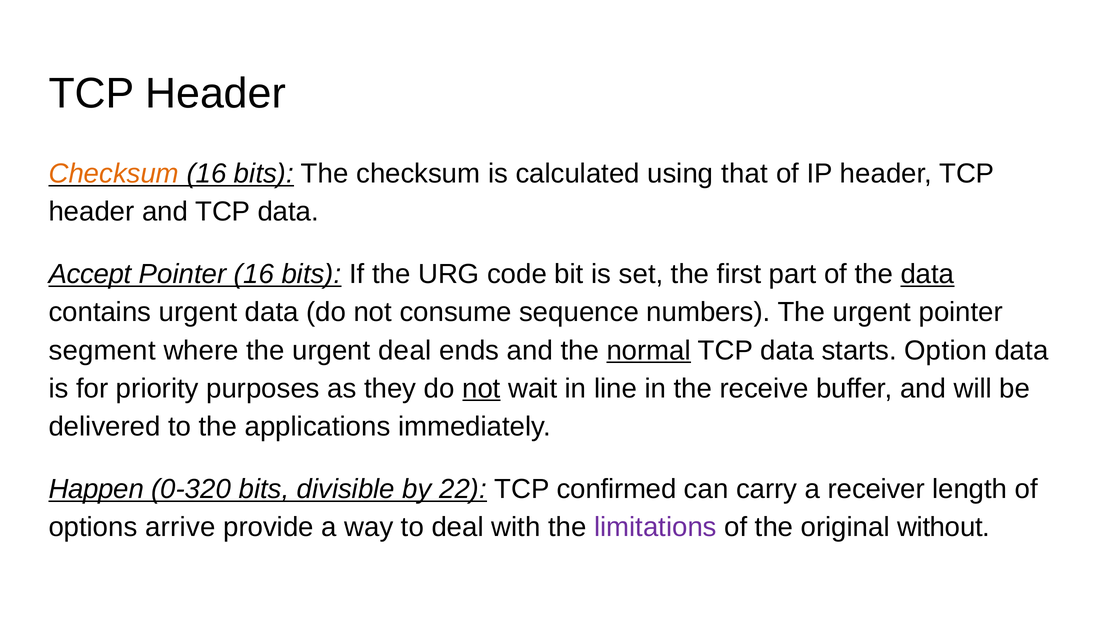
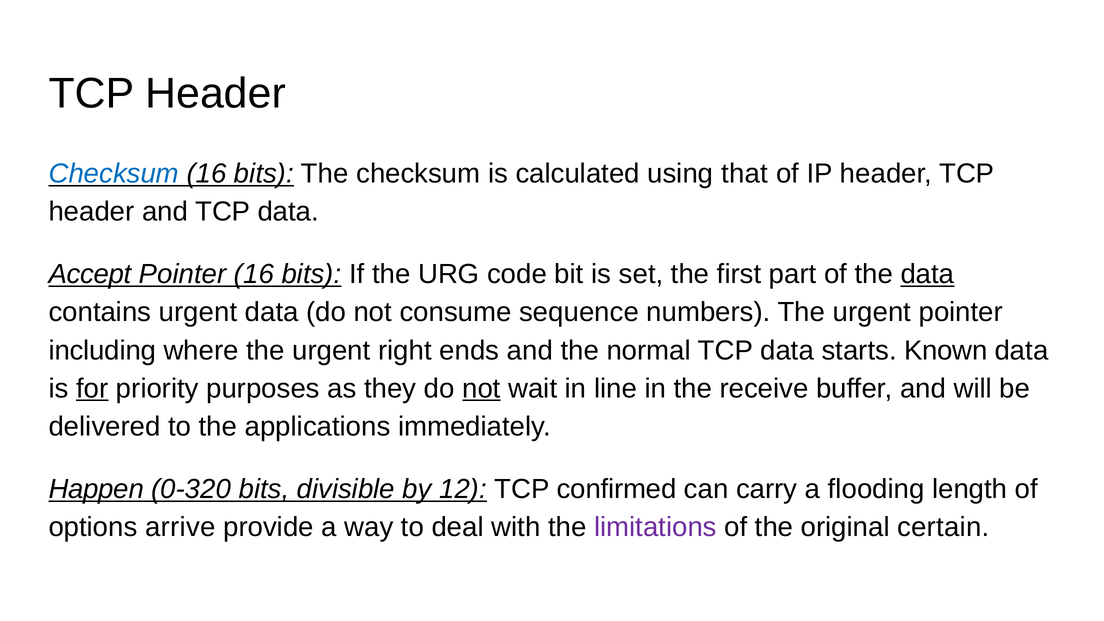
Checksum at (114, 174) colour: orange -> blue
segment: segment -> including
urgent deal: deal -> right
normal underline: present -> none
Option: Option -> Known
for underline: none -> present
22: 22 -> 12
receiver: receiver -> ﬂooding
without: without -> certain
